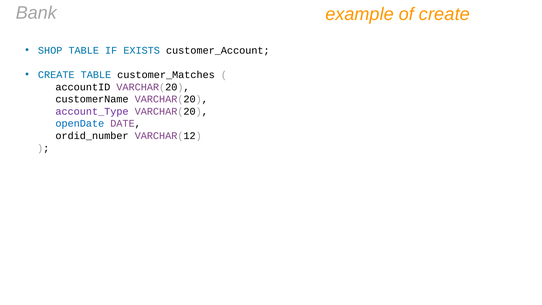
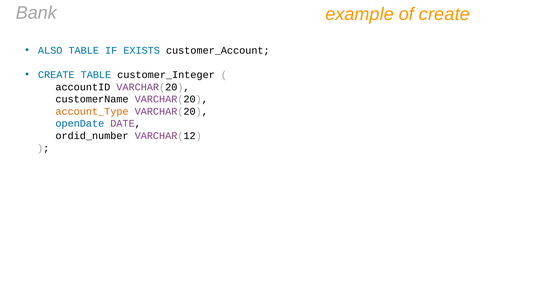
SHOP: SHOP -> ALSO
customer_Matches: customer_Matches -> customer_Integer
account_Type colour: purple -> orange
